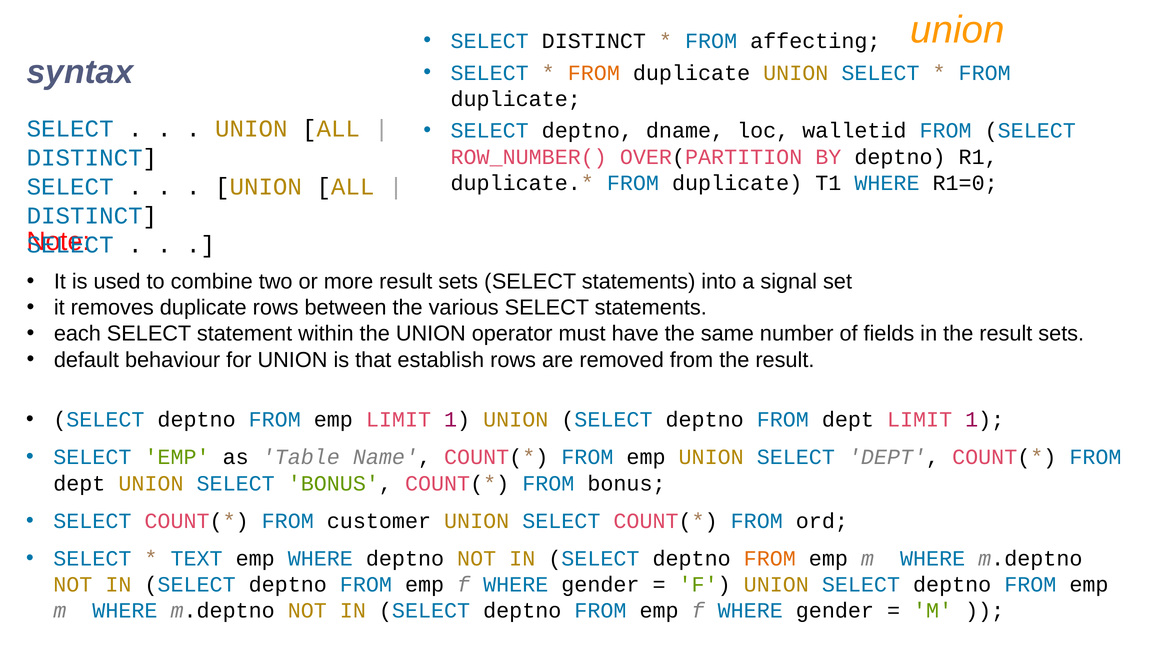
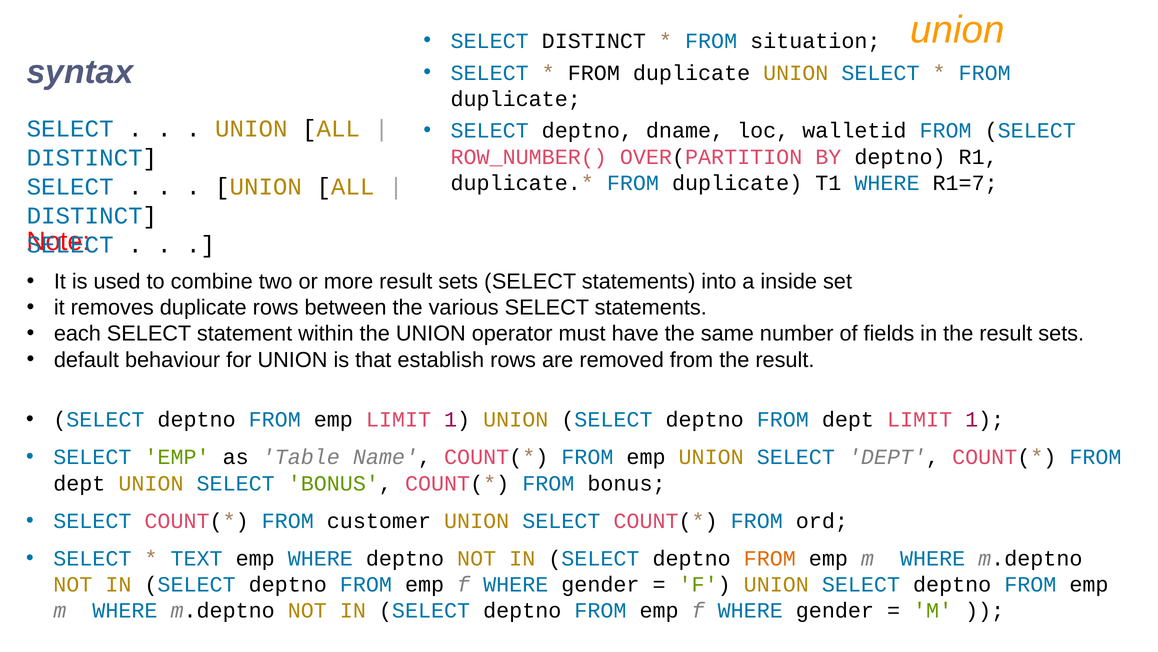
affecting: affecting -> situation
FROM at (594, 73) colour: orange -> black
R1=0: R1=0 -> R1=7
signal: signal -> inside
